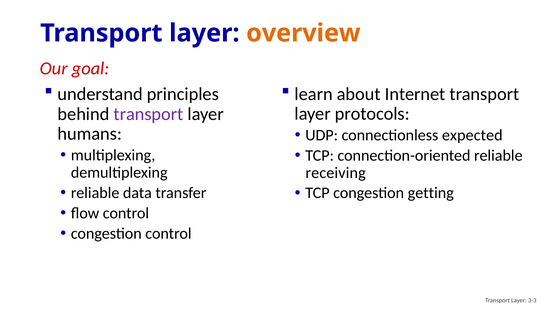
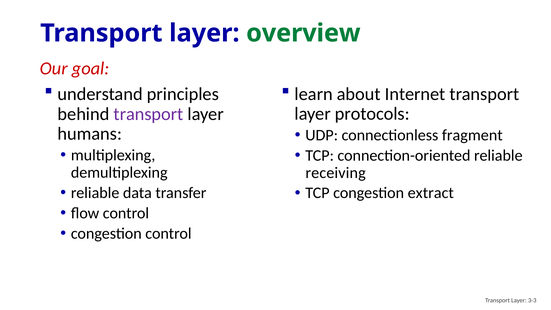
overview colour: orange -> green
expected: expected -> fragment
getting: getting -> extract
